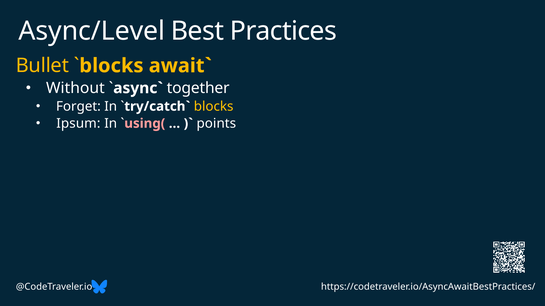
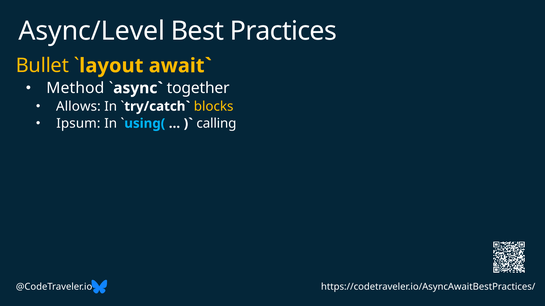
blocks at (111, 66): blocks -> layout
Without: Without -> Method
Forget: Forget -> Allows
using( colour: pink -> light blue
points: points -> calling
